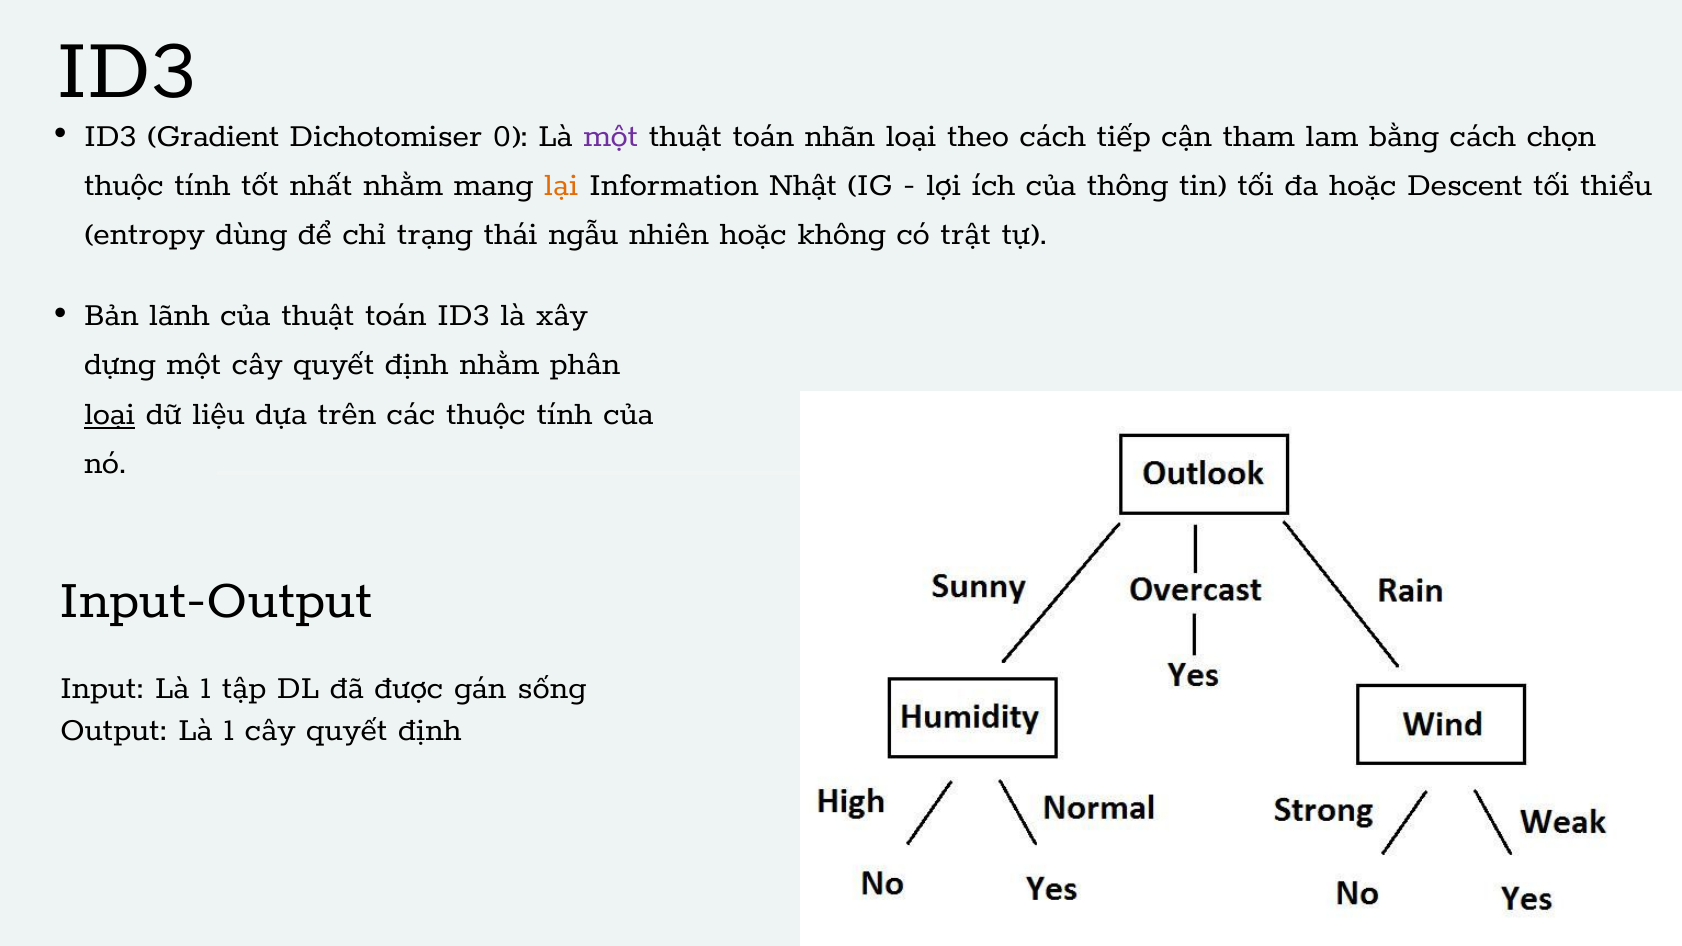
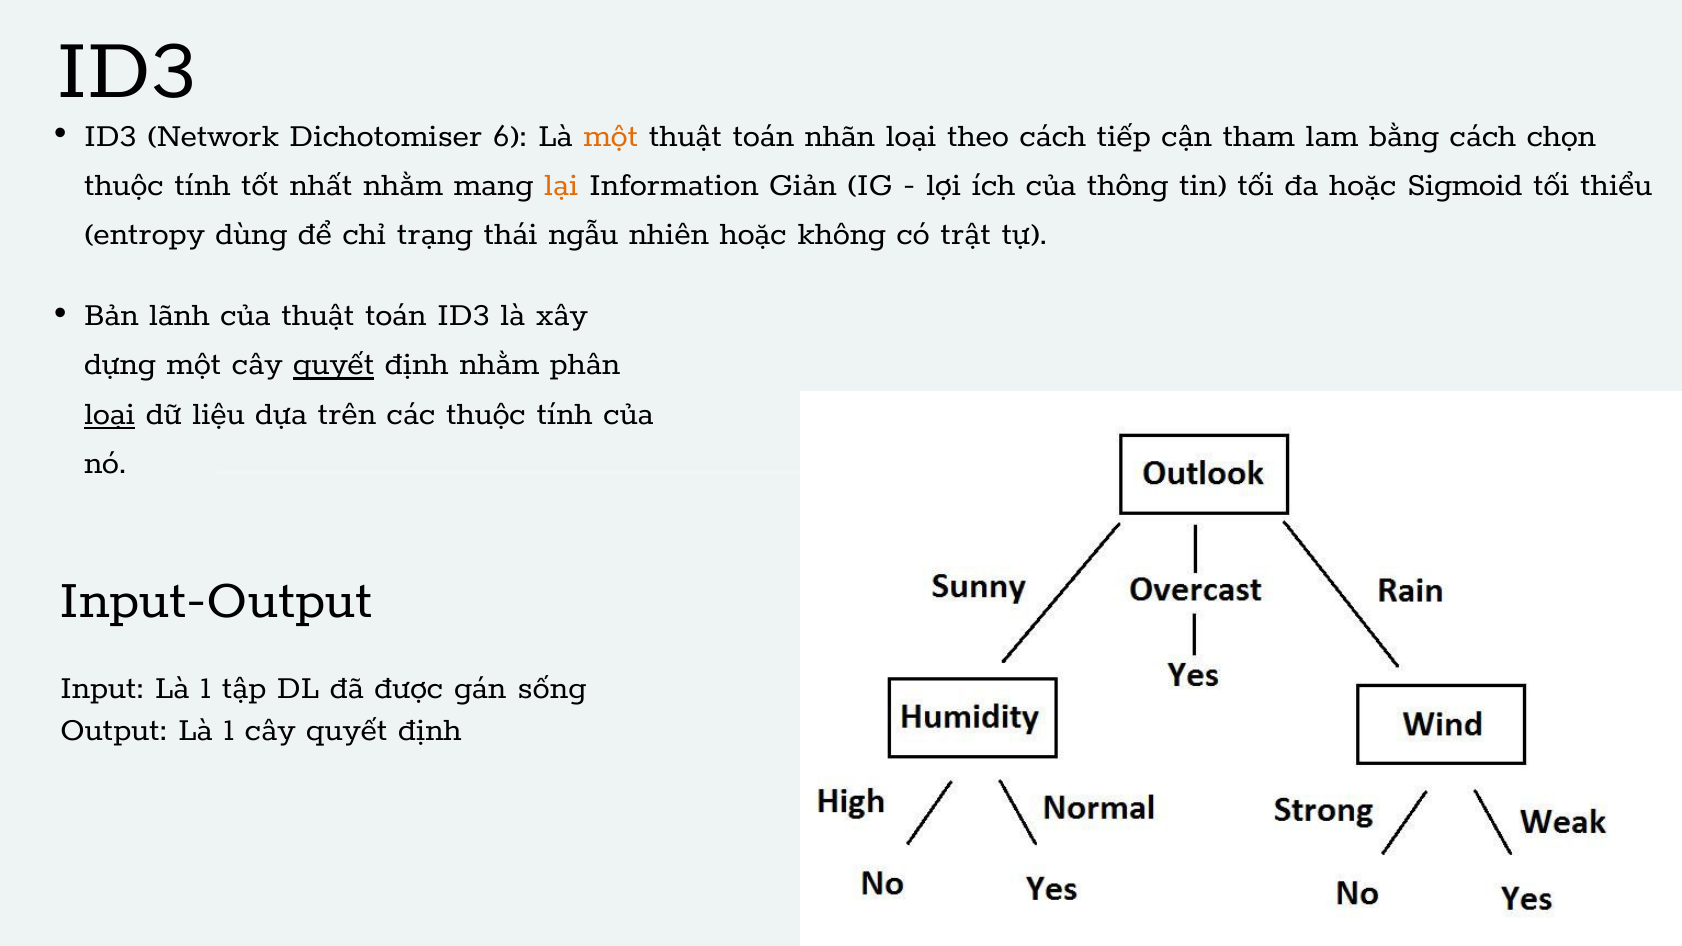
Gradient: Gradient -> Network
0: 0 -> 6
một at (611, 135) colour: purple -> orange
Nhật: Nhật -> Giản
Descent: Descent -> Sigmoid
quyết at (334, 363) underline: none -> present
